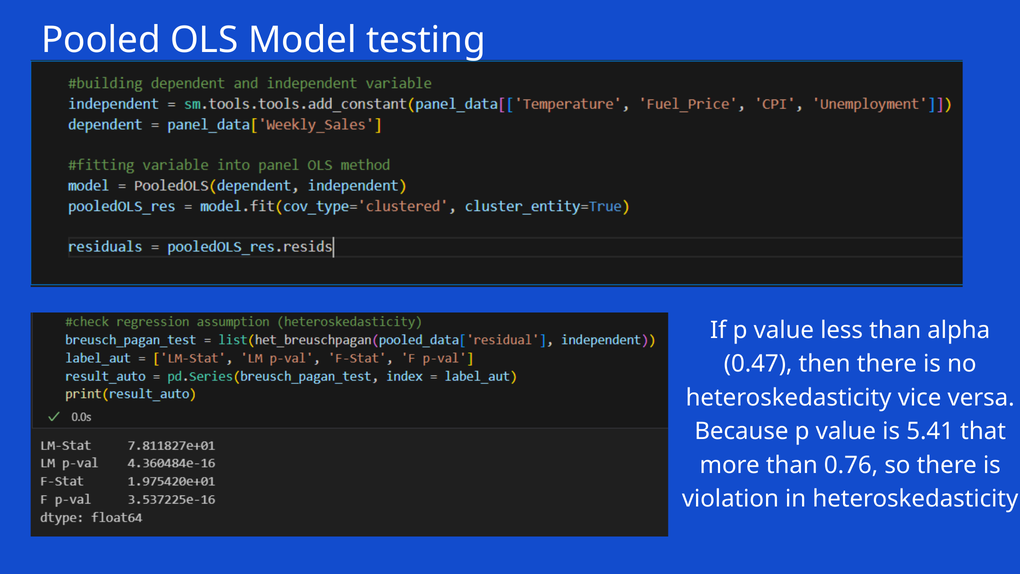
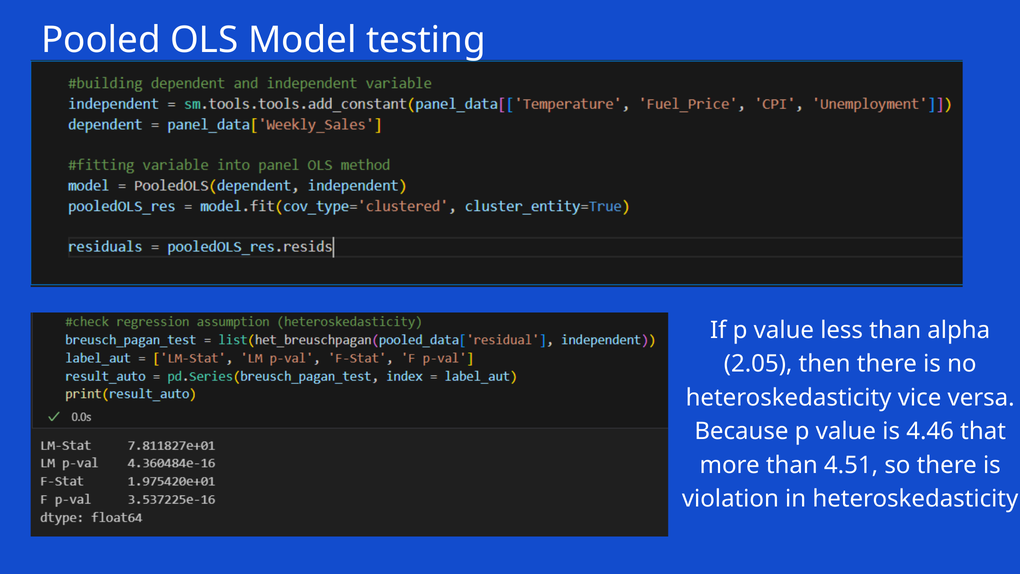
0.47: 0.47 -> 2.05
5.41: 5.41 -> 4.46
0.76: 0.76 -> 4.51
